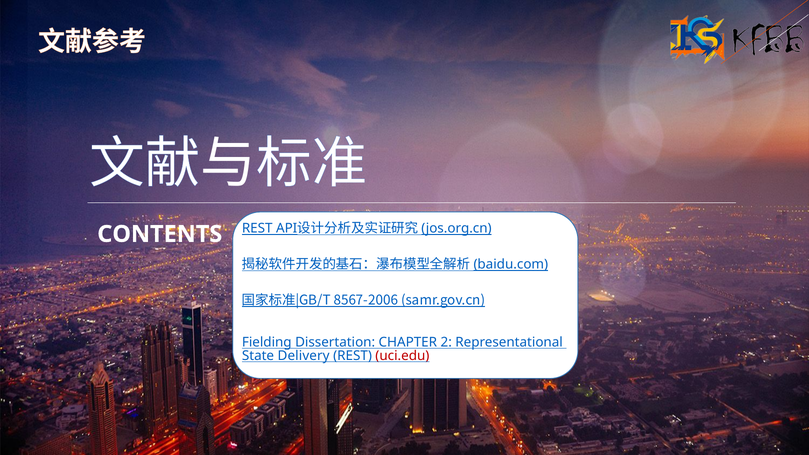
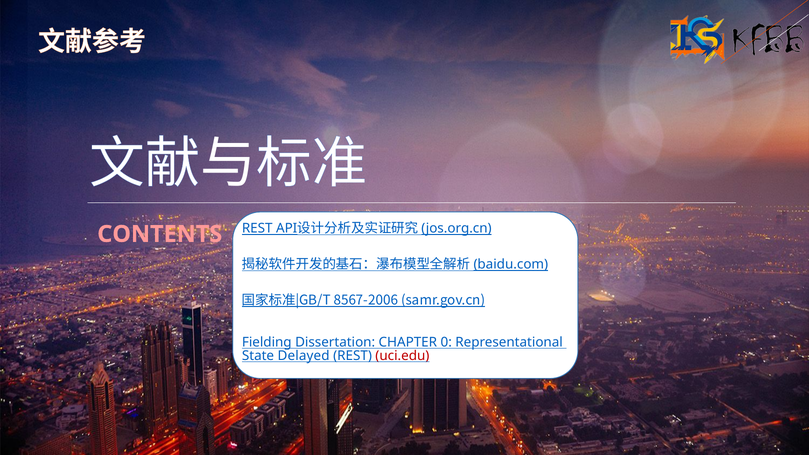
CONTENTS colour: white -> pink
2: 2 -> 0
Delivery: Delivery -> Delayed
